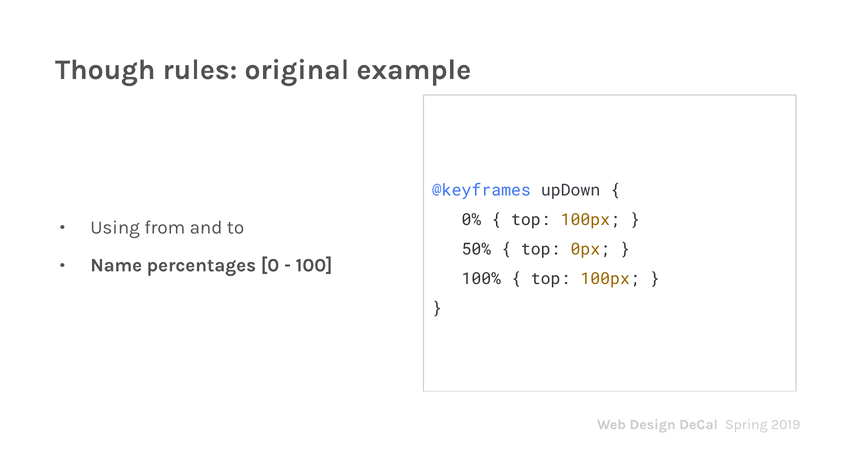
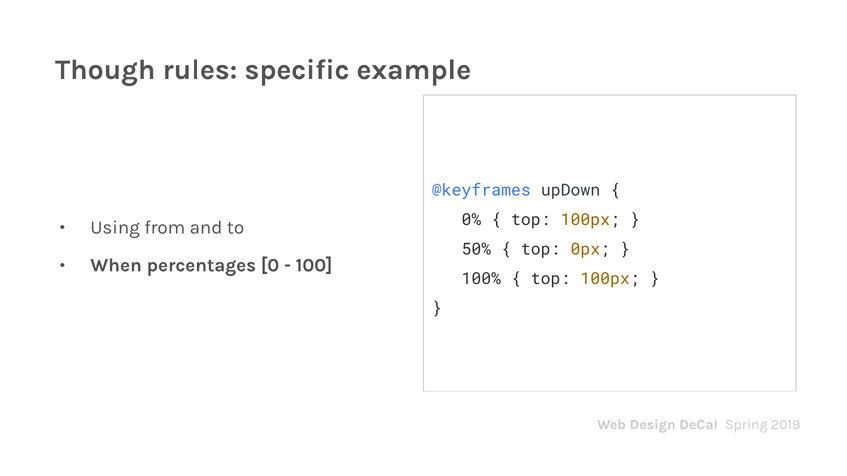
original: original -> specific
Name: Name -> When
